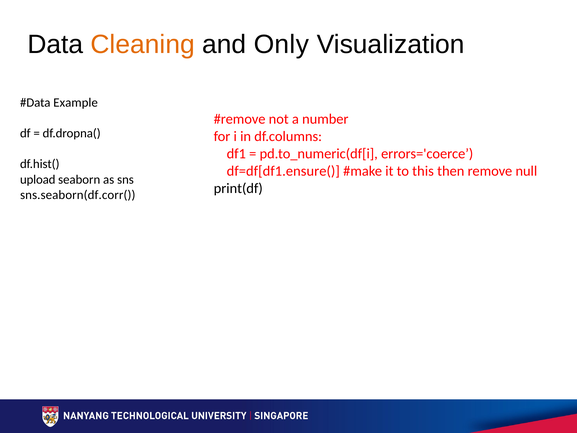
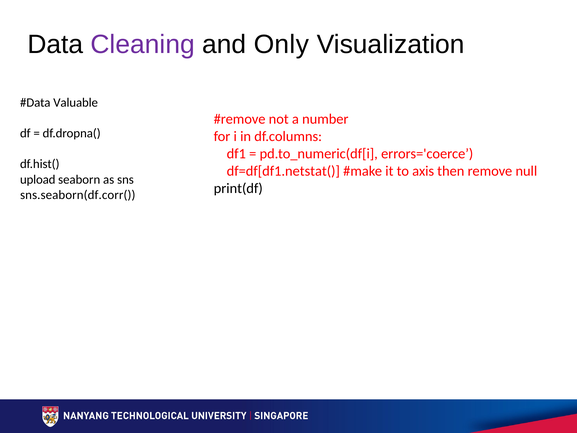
Cleaning colour: orange -> purple
Example: Example -> Valuable
df=df[df1.ensure(: df=df[df1.ensure( -> df=df[df1.netstat(
this: this -> axis
